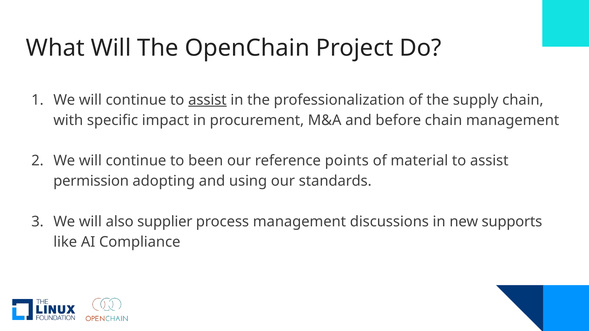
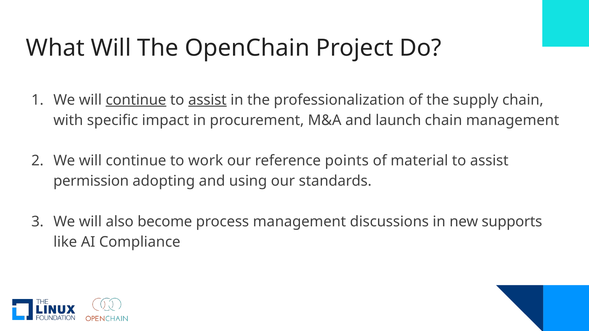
continue at (136, 100) underline: none -> present
before: before -> launch
been: been -> work
supplier: supplier -> become
